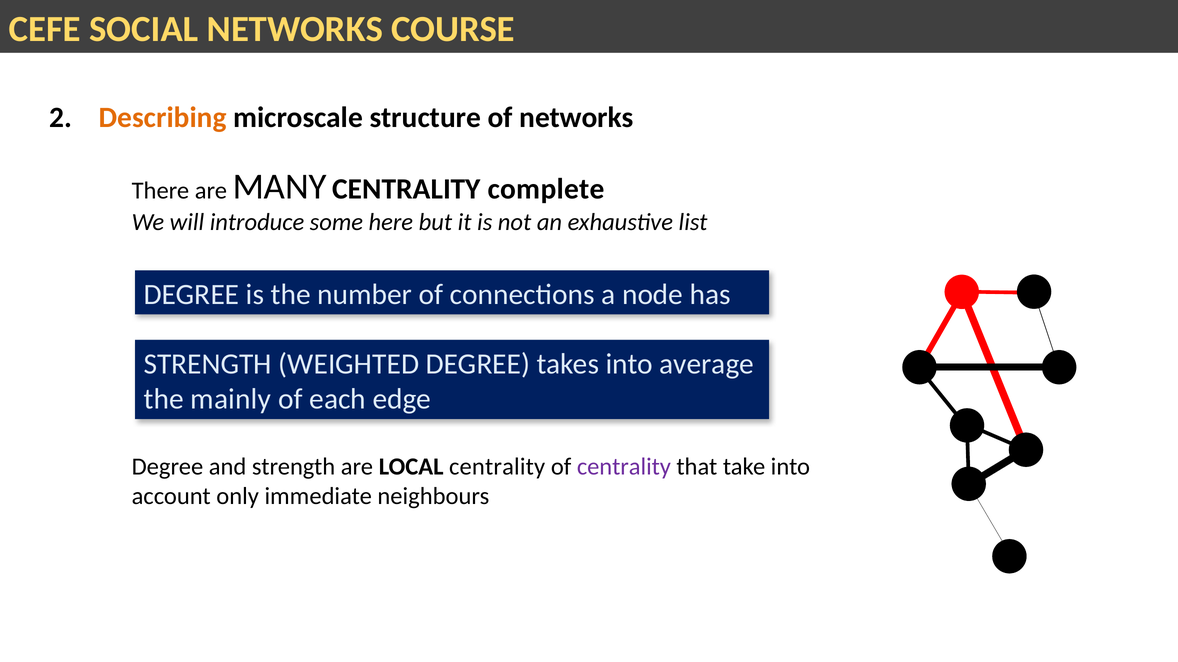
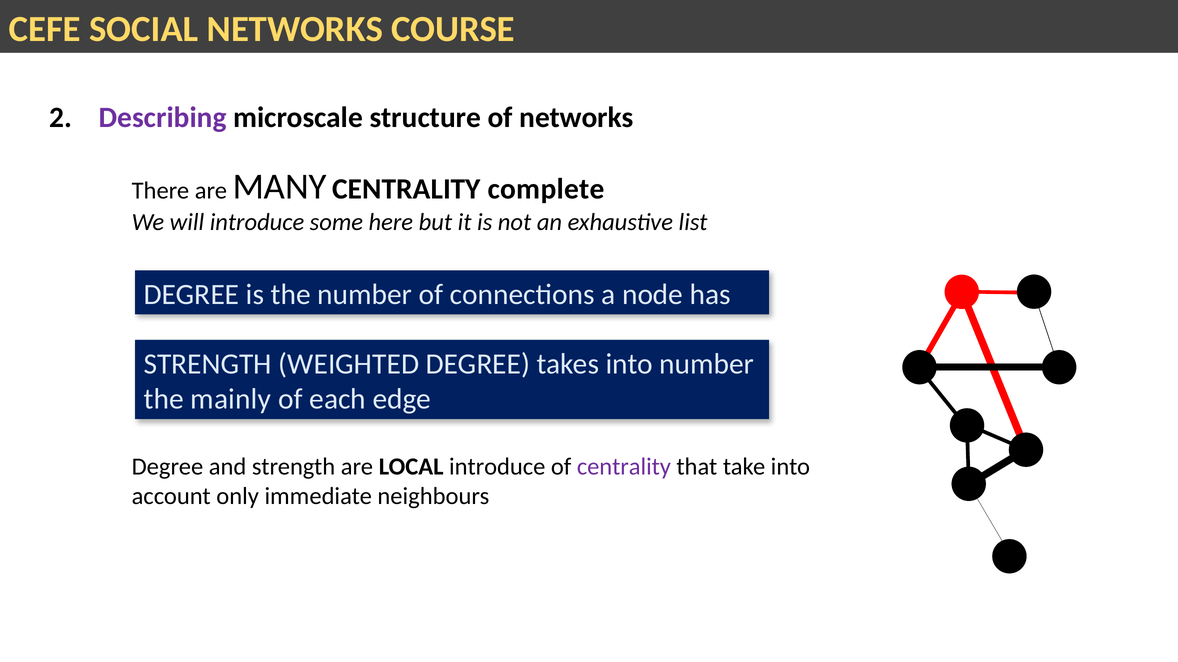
Describing colour: orange -> purple
into average: average -> number
LOCAL centrality: centrality -> introduce
